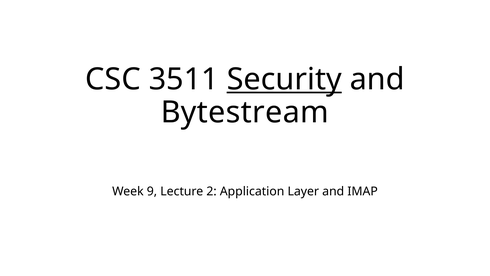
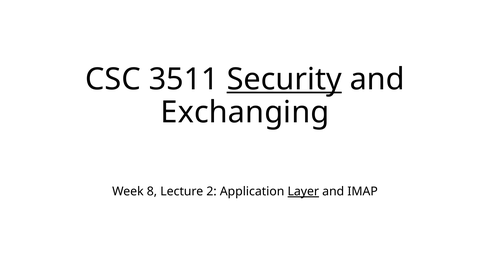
Bytestream: Bytestream -> Exchanging
9: 9 -> 8
Layer underline: none -> present
